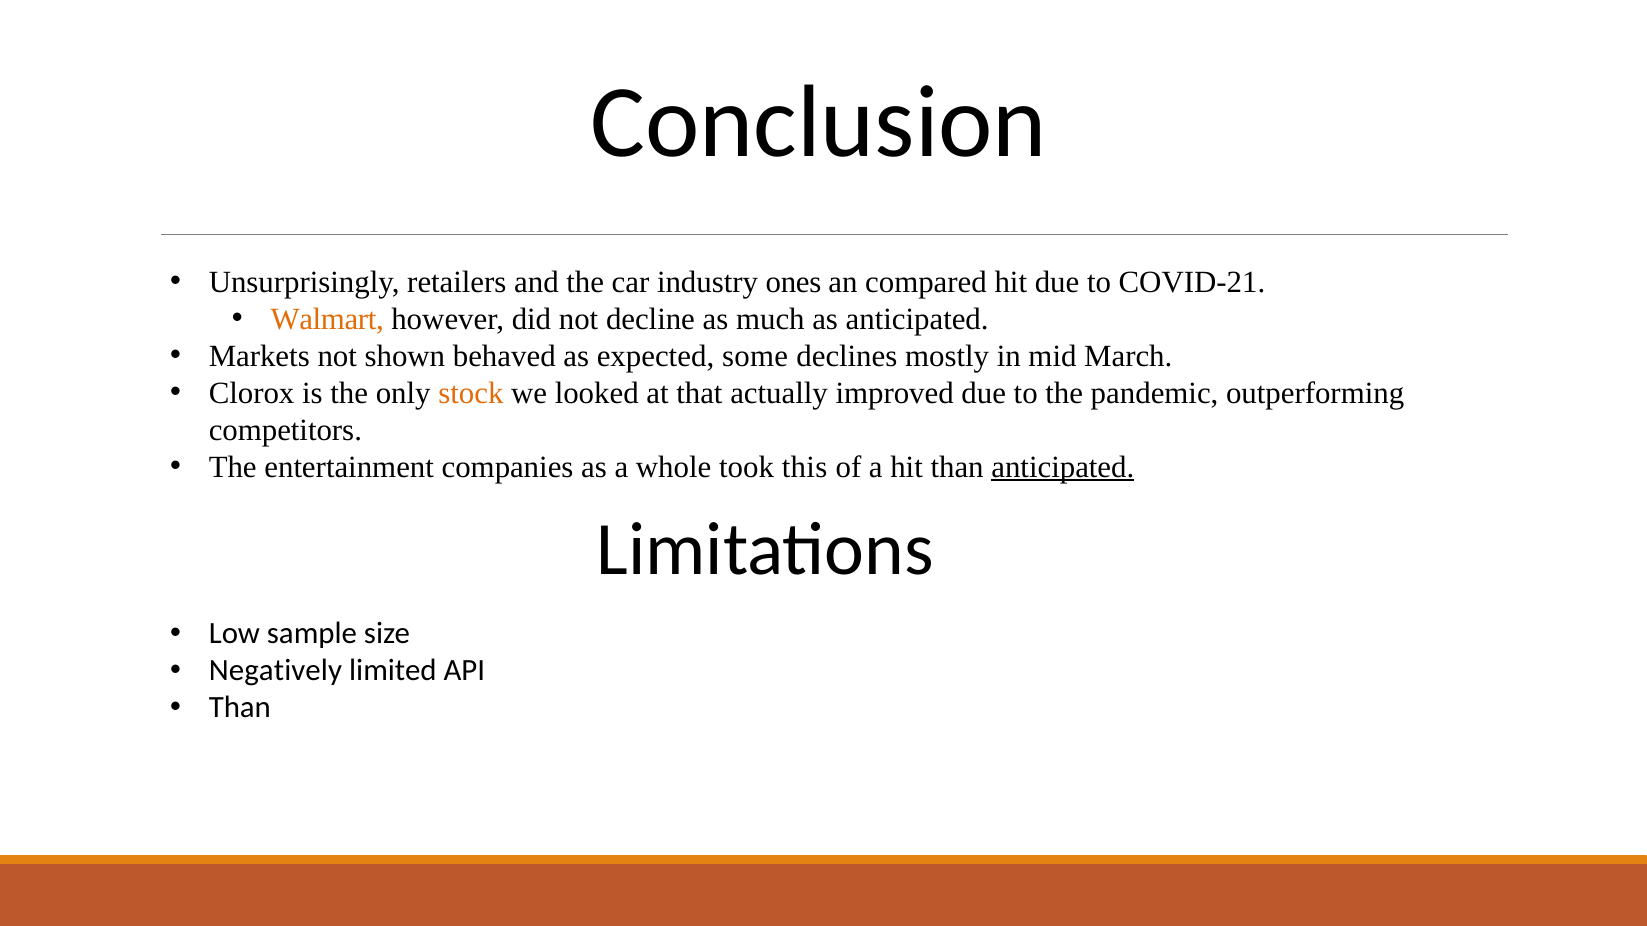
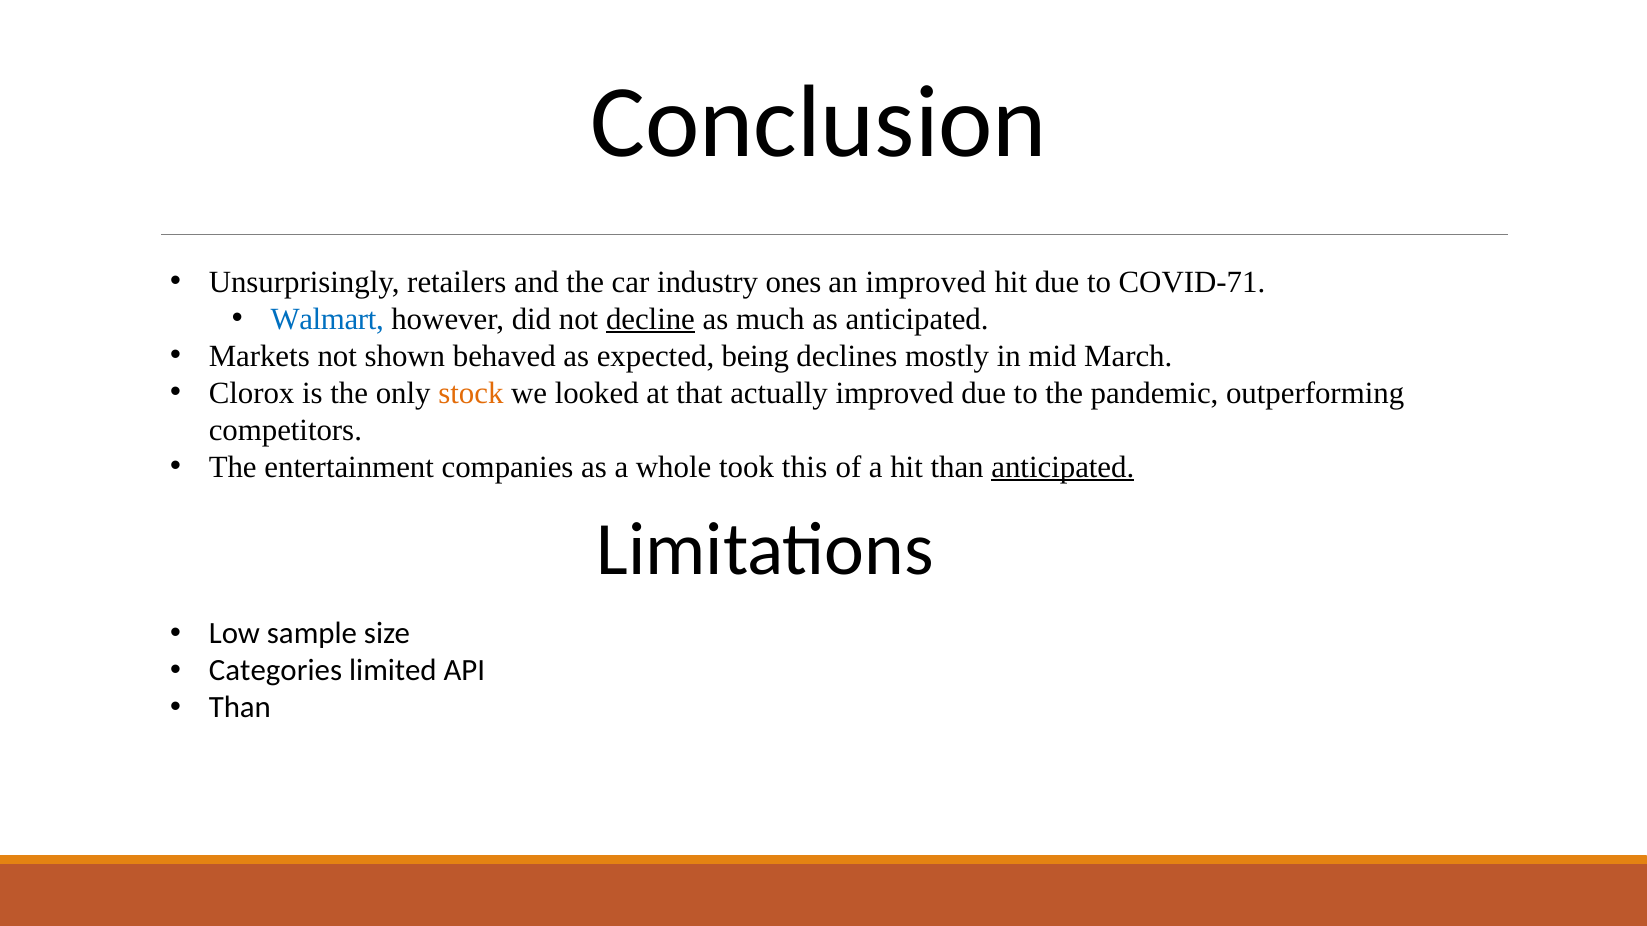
an compared: compared -> improved
COVID-21: COVID-21 -> COVID-71
Walmart colour: orange -> blue
decline underline: none -> present
some: some -> being
Negatively: Negatively -> Categories
